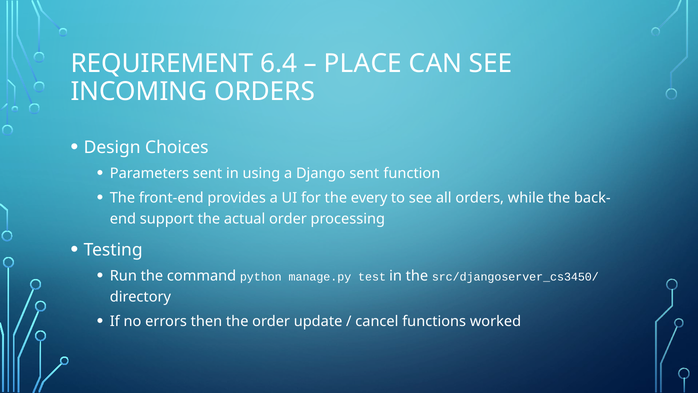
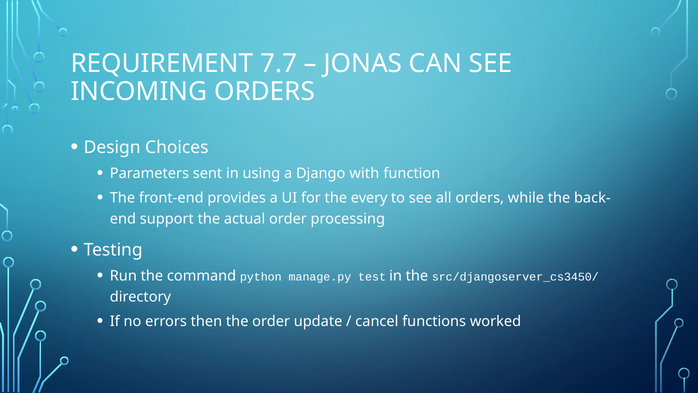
6.4: 6.4 -> 7.7
PLACE: PLACE -> JONAS
Django sent: sent -> with
